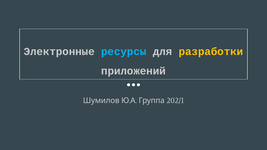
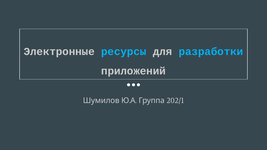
разработки colour: yellow -> light blue
